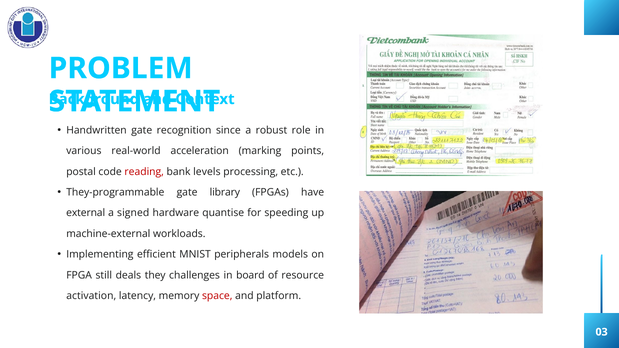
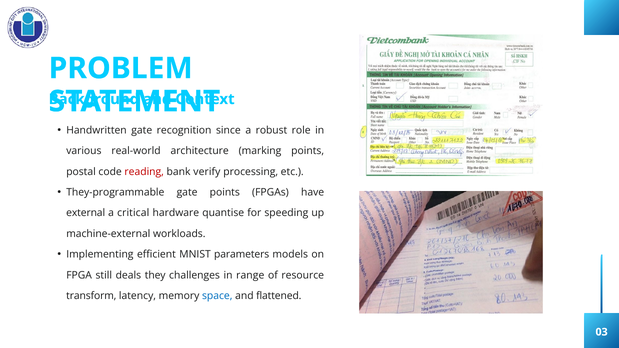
acceleration: acceleration -> architecture
levels: levels -> verify
gate library: library -> points
signed: signed -> critical
peripherals: peripherals -> parameters
board: board -> range
activation: activation -> transform
space colour: red -> blue
platform: platform -> flattened
